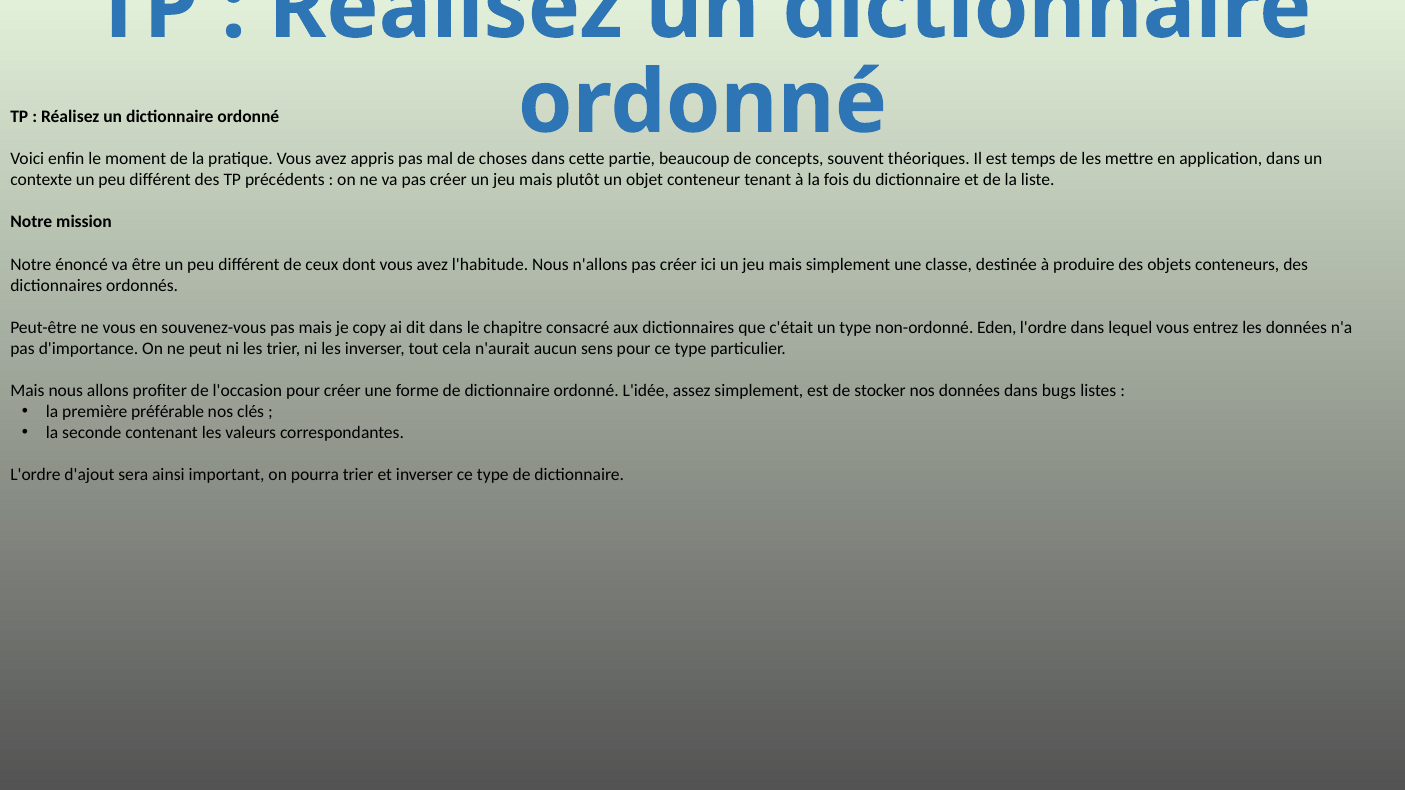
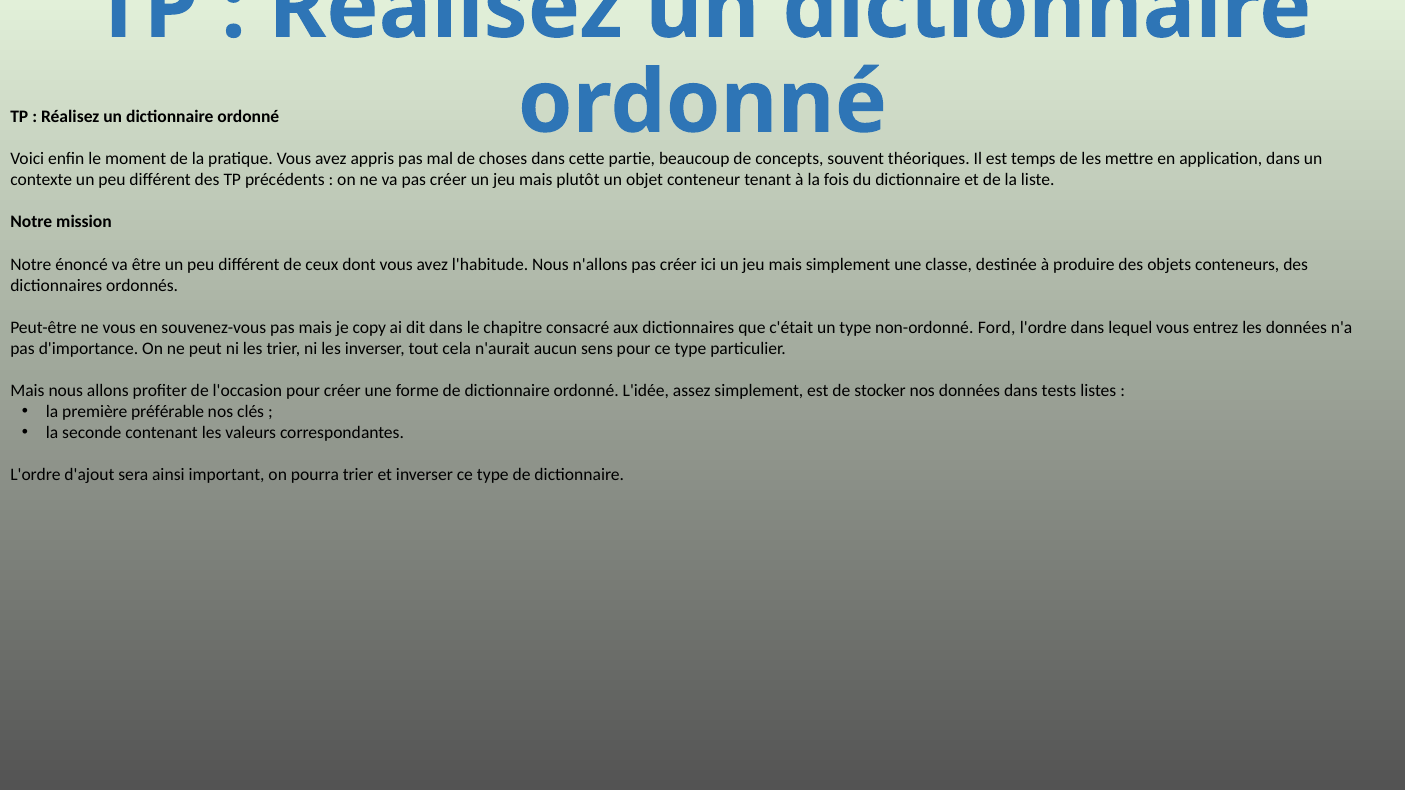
Eden: Eden -> Ford
bugs: bugs -> tests
